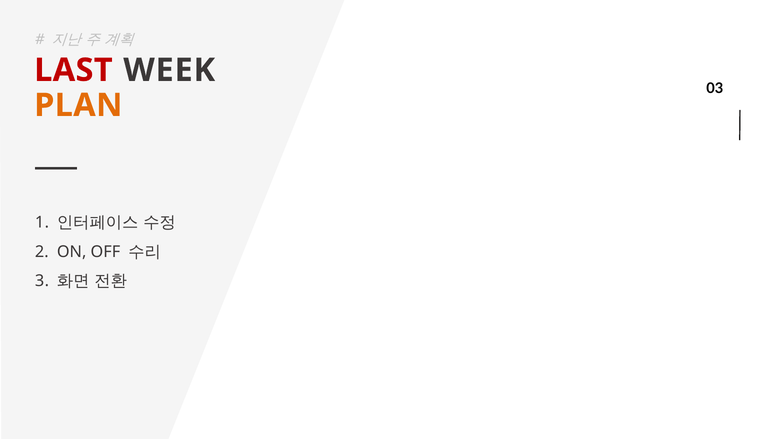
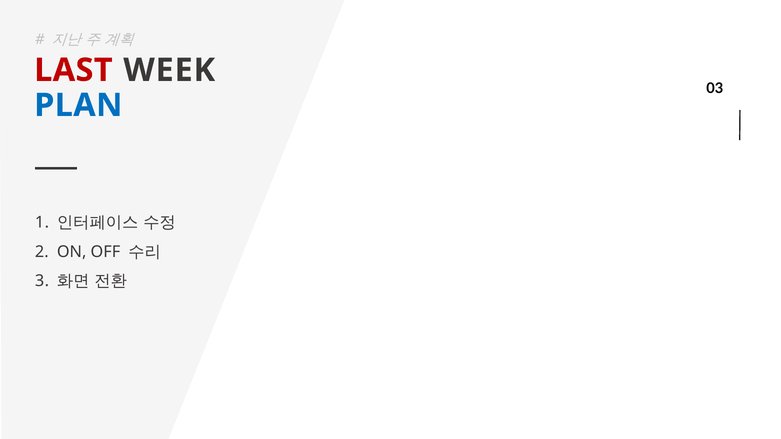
PLAN colour: orange -> blue
